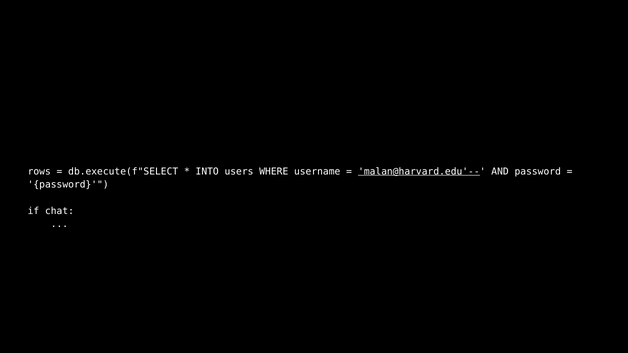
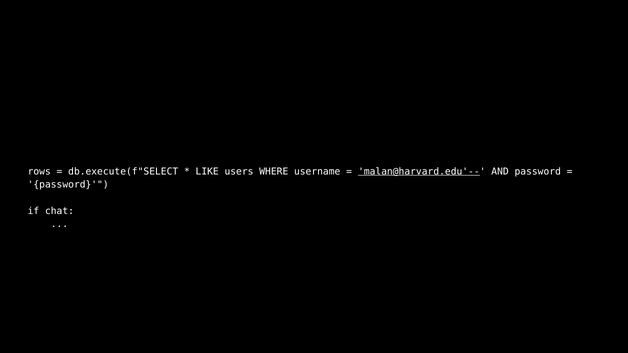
INTO: INTO -> LIKE
